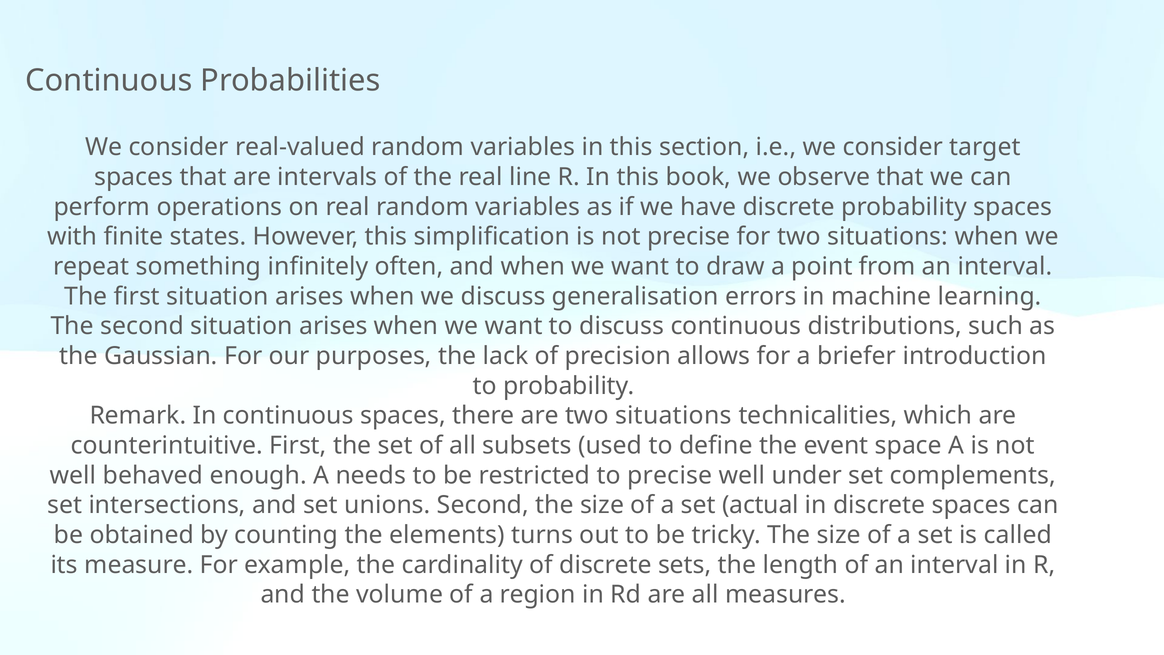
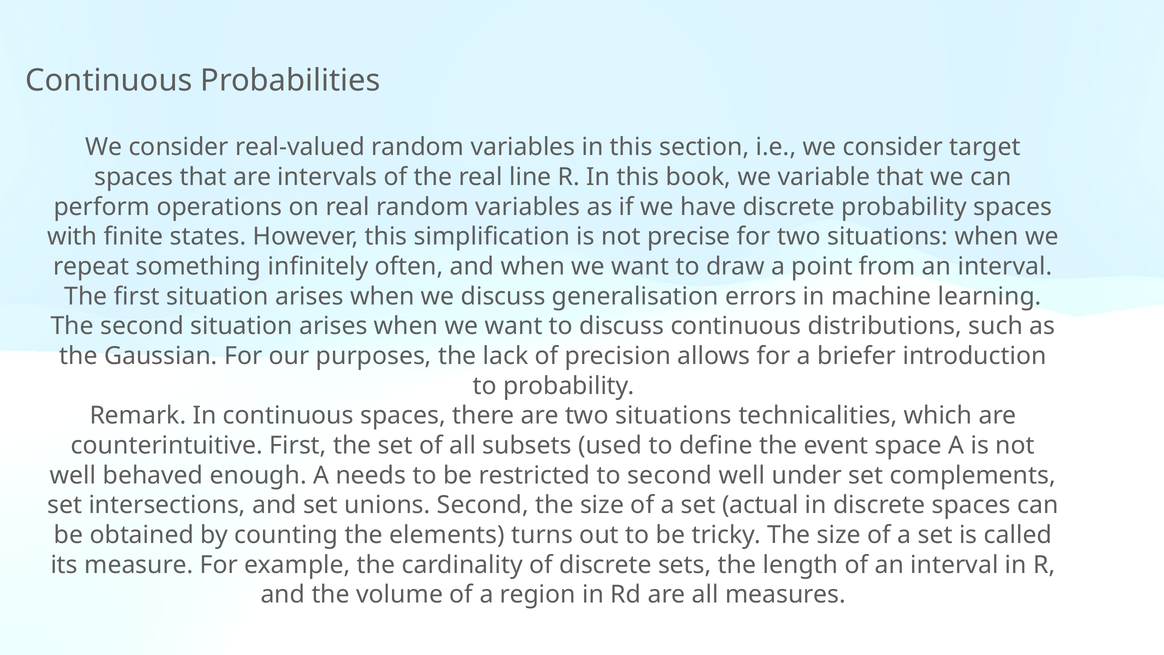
observe: observe -> variable
to precise: precise -> second
